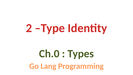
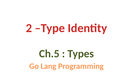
Ch.0: Ch.0 -> Ch.5
